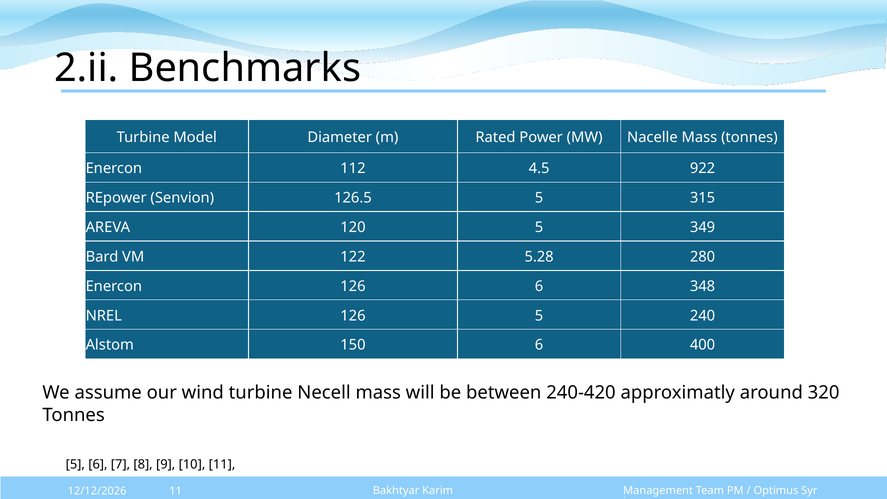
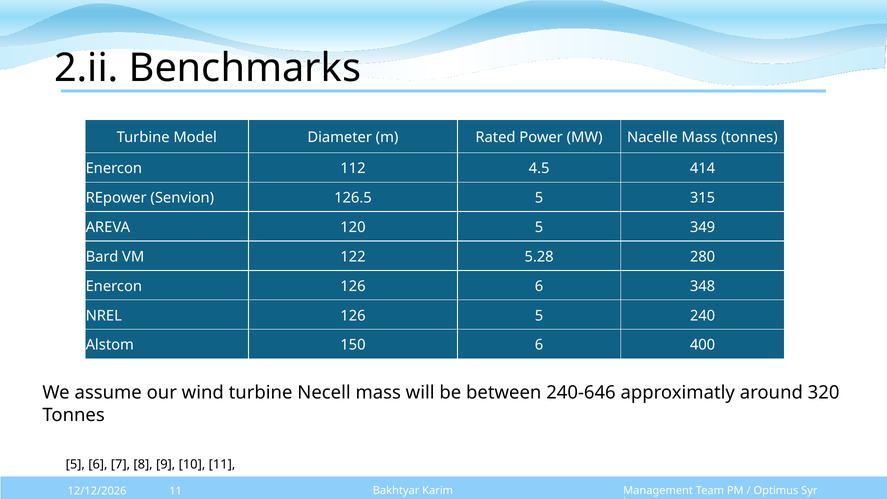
922: 922 -> 414
240-420: 240-420 -> 240-646
